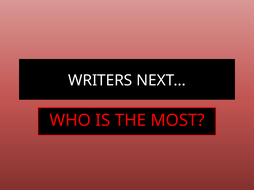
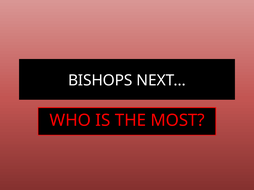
WRITERS: WRITERS -> BISHOPS
